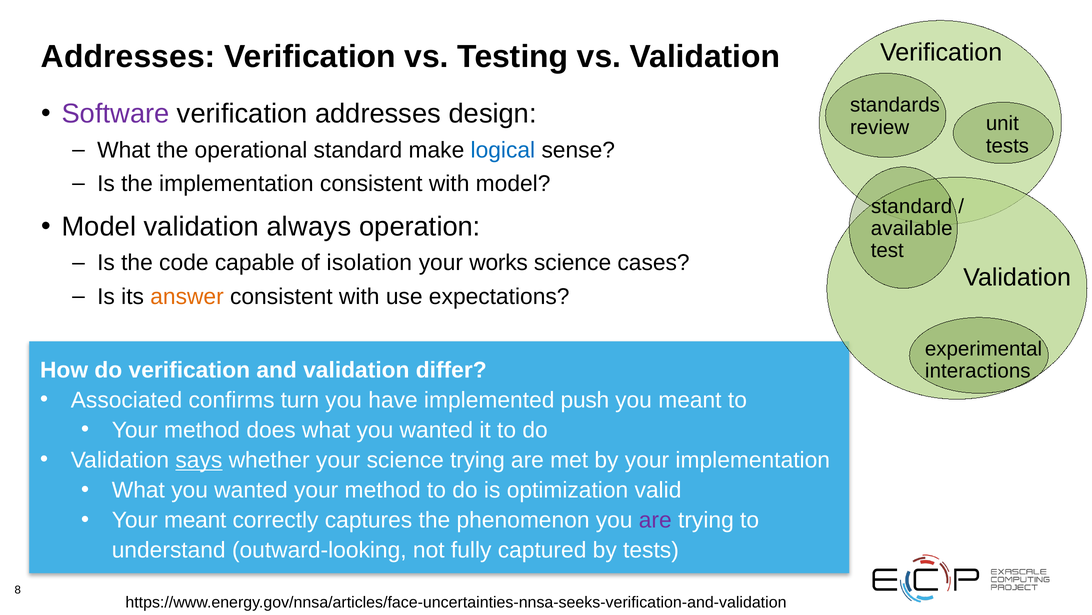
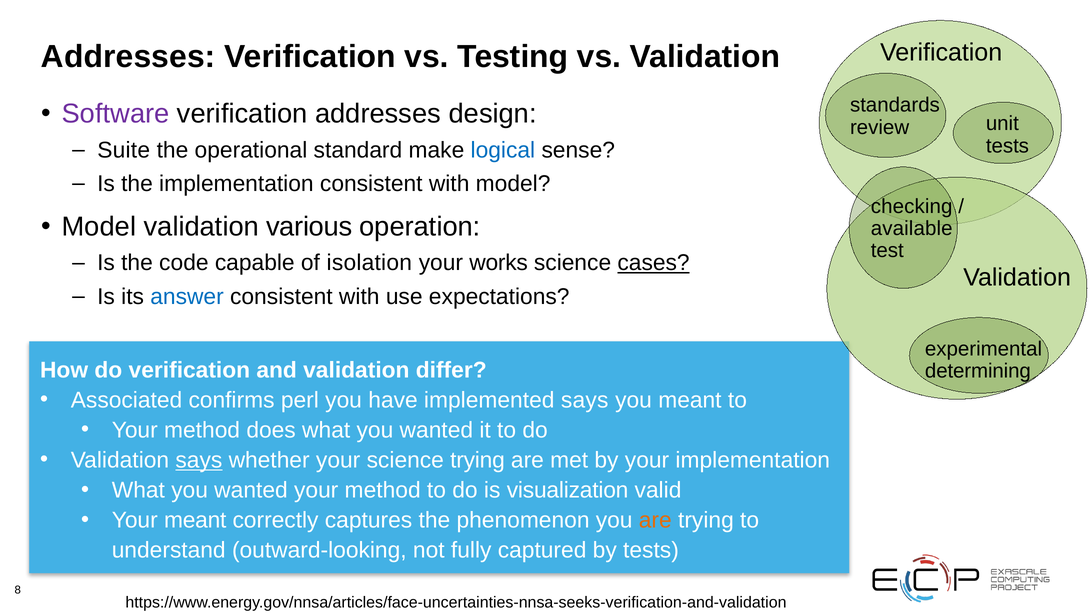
What at (124, 150): What -> Suite
standard at (912, 206): standard -> checking
always: always -> various
cases underline: none -> present
answer colour: orange -> blue
interactions: interactions -> determining
turn: turn -> perl
implemented push: push -> says
optimization: optimization -> visualization
are at (655, 520) colour: purple -> orange
